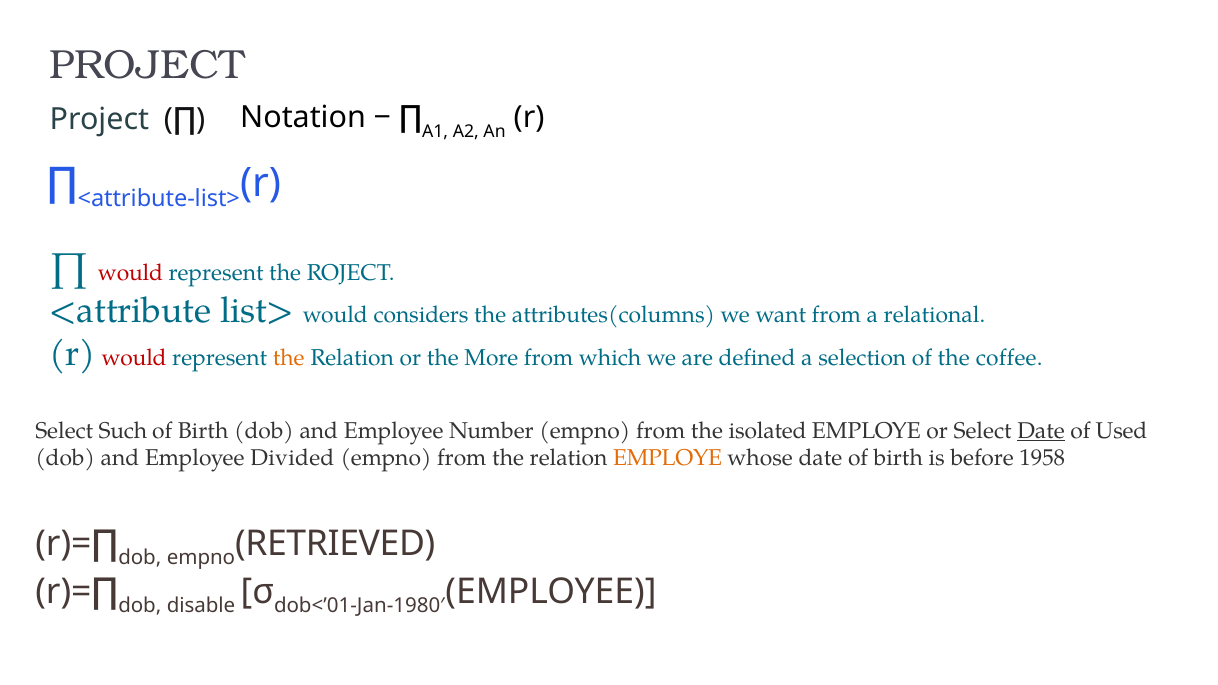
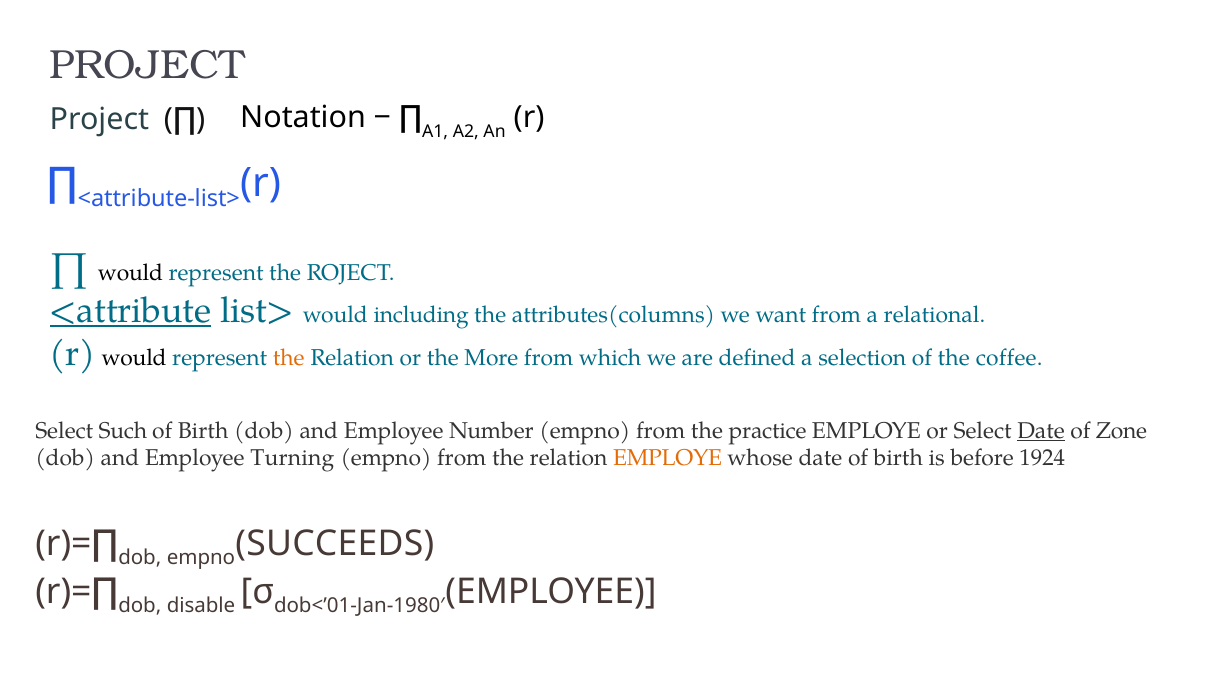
would at (130, 273) colour: red -> black
<attribute underline: none -> present
considers: considers -> including
would at (134, 358) colour: red -> black
isolated: isolated -> practice
Used: Used -> Zone
Divided: Divided -> Turning
1958: 1958 -> 1924
RETRIEVED: RETRIEVED -> SUCCEEDS
